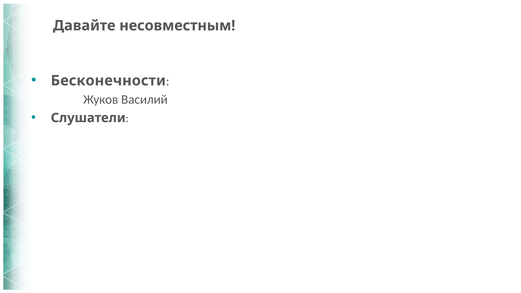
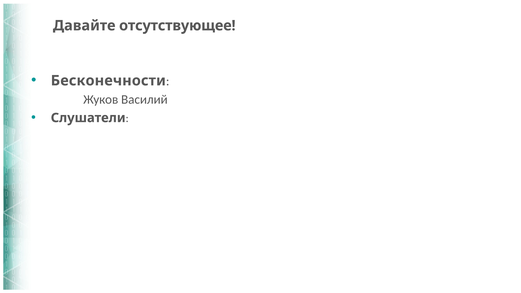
несовместным: несовместным -> отсутствующее
